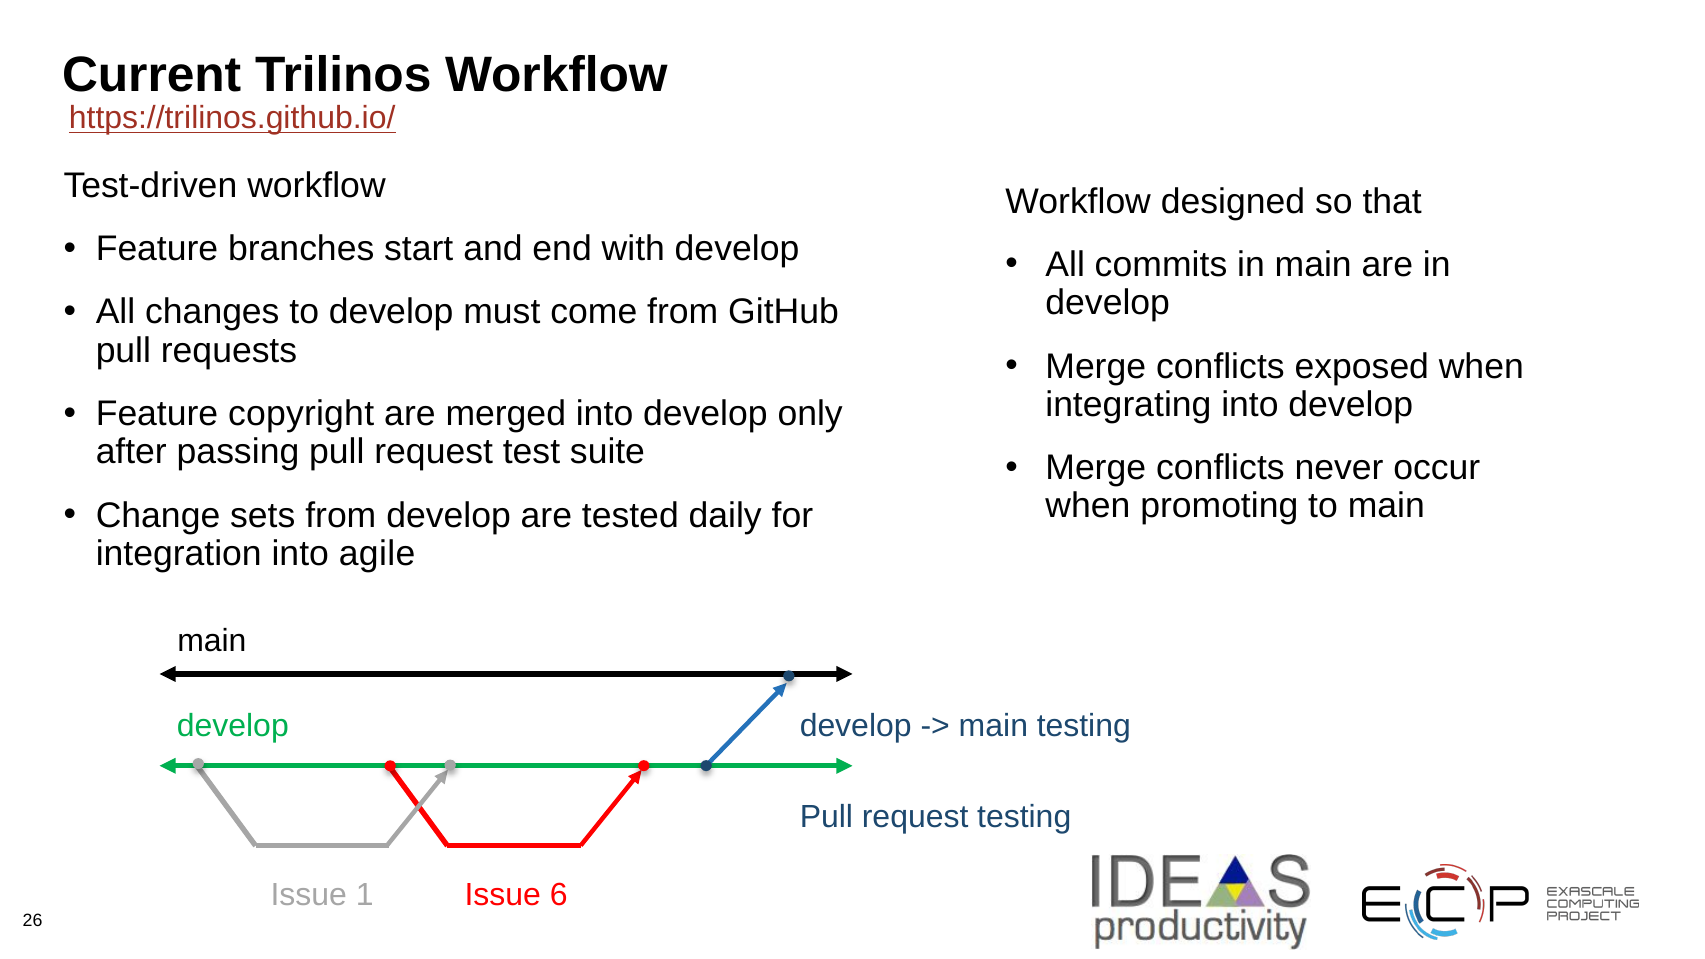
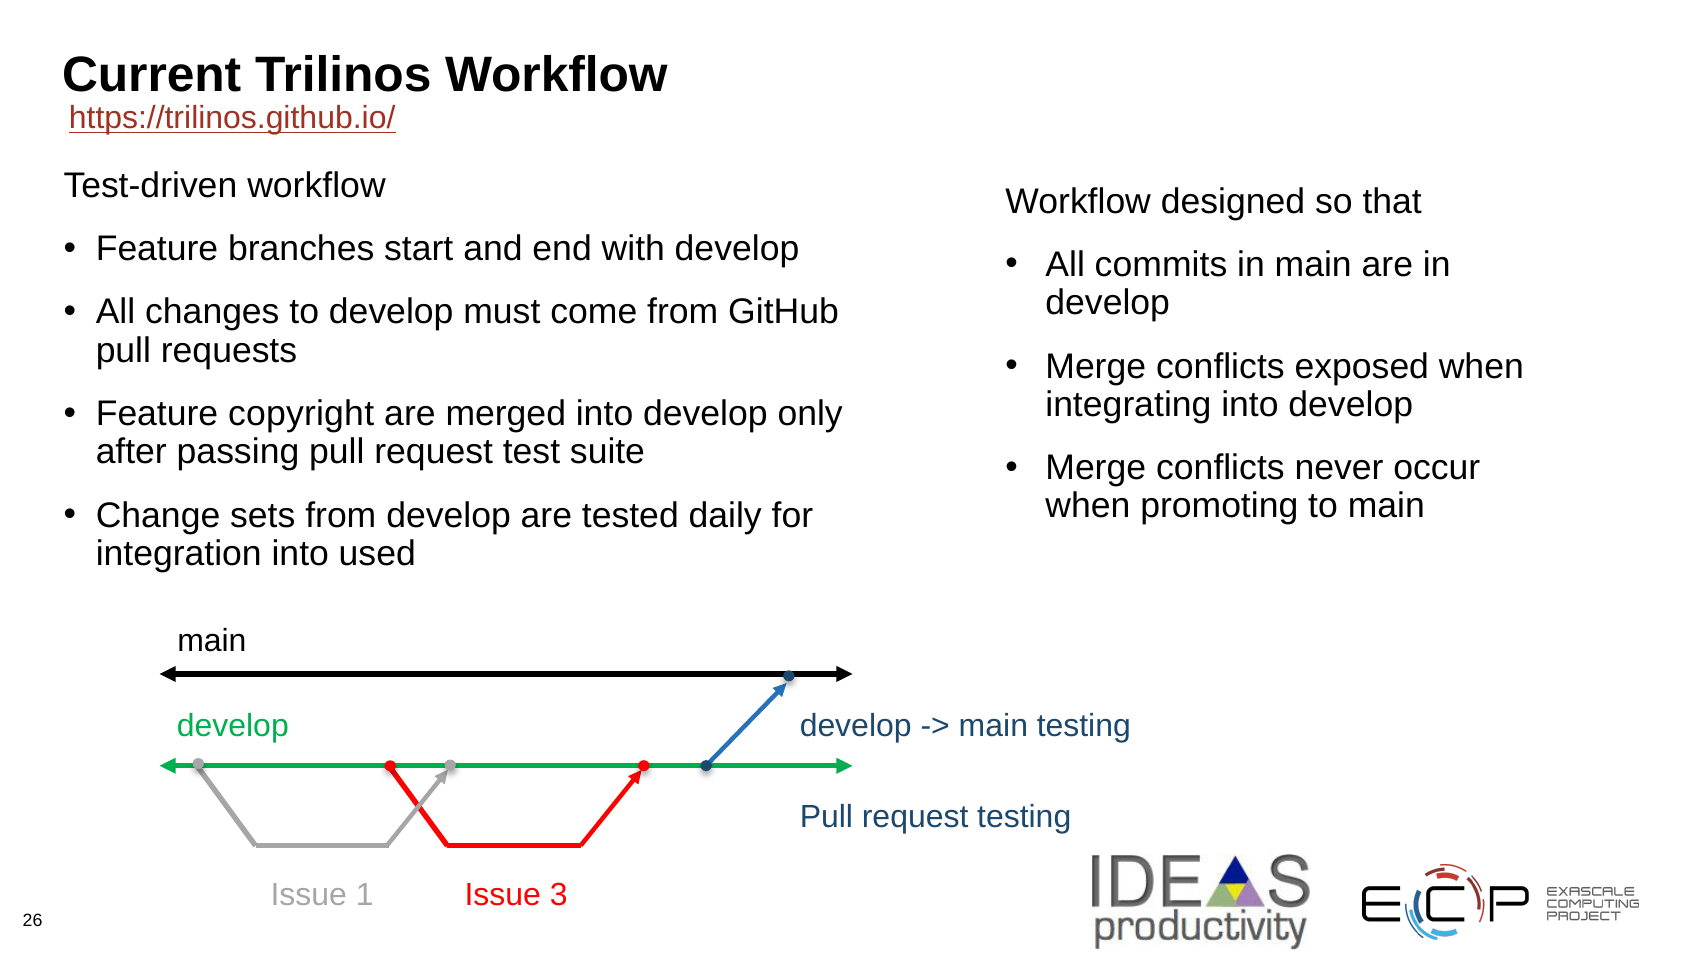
agile: agile -> used
6: 6 -> 3
